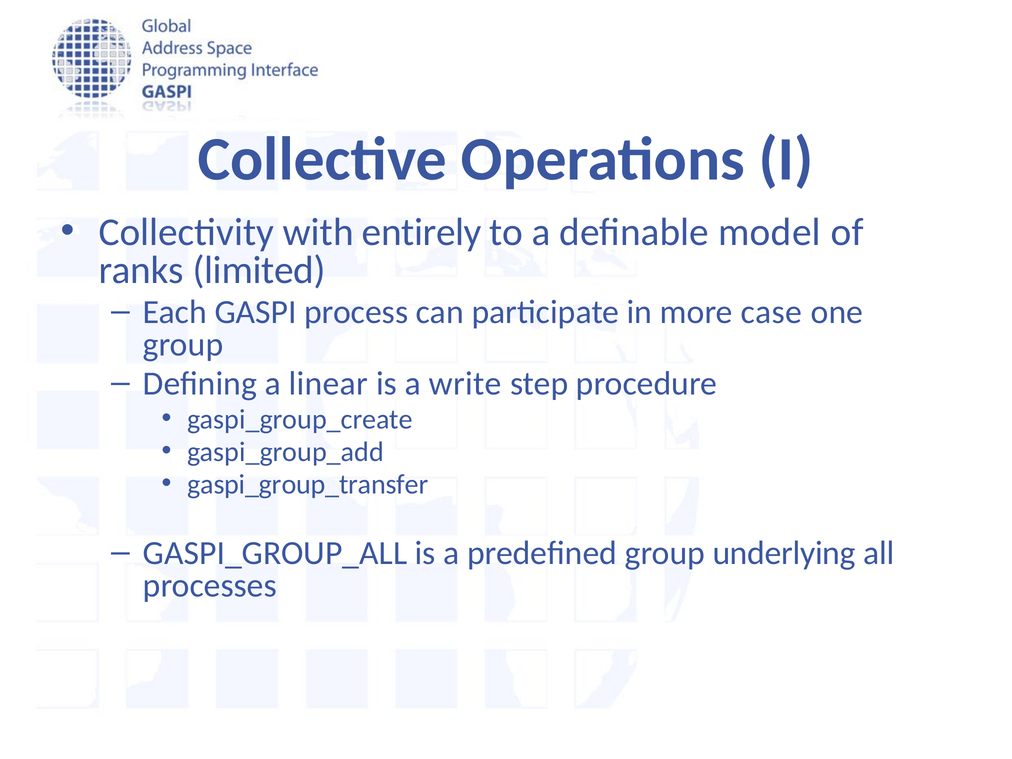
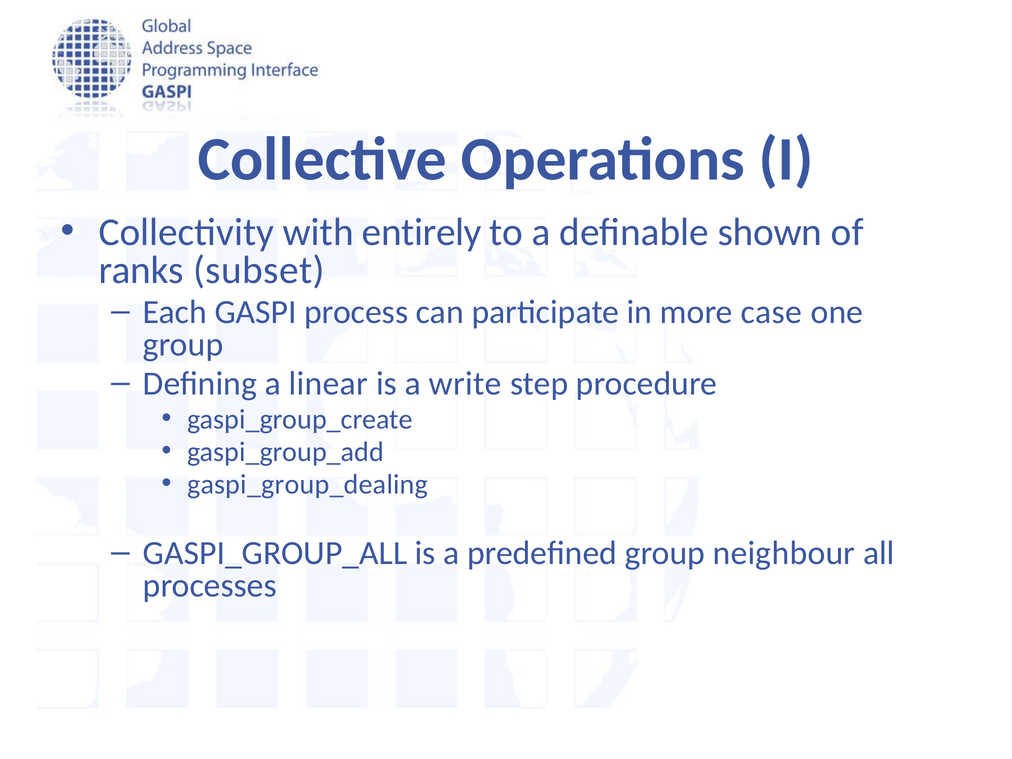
model: model -> shown
limited: limited -> subset
gaspi_group_transfer: gaspi_group_transfer -> gaspi_group_dealing
underlying: underlying -> neighbour
